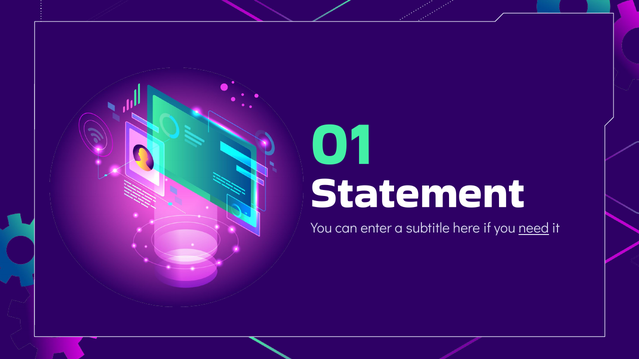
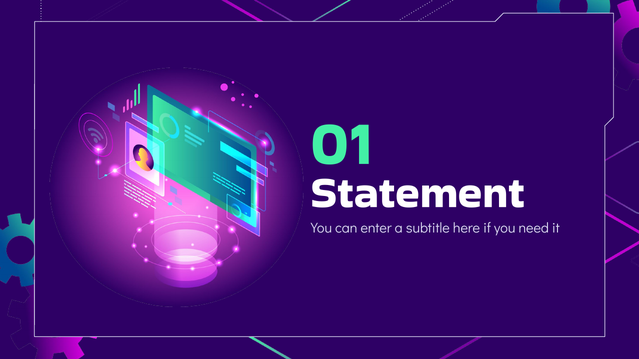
need underline: present -> none
